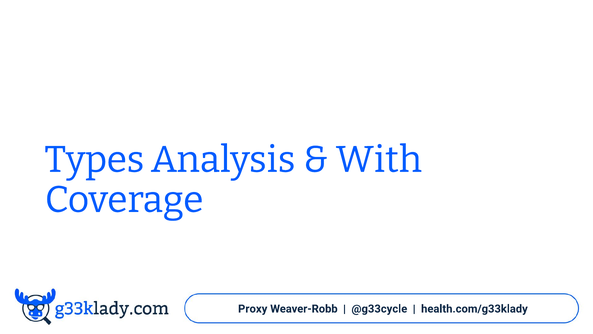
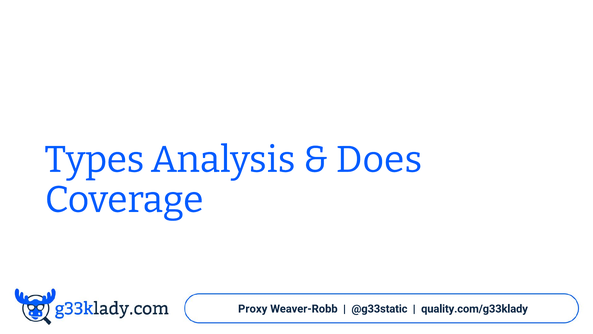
With: With -> Does
@g33cycle: @g33cycle -> @g33static
health.com/g33klady: health.com/g33klady -> quality.com/g33klady
